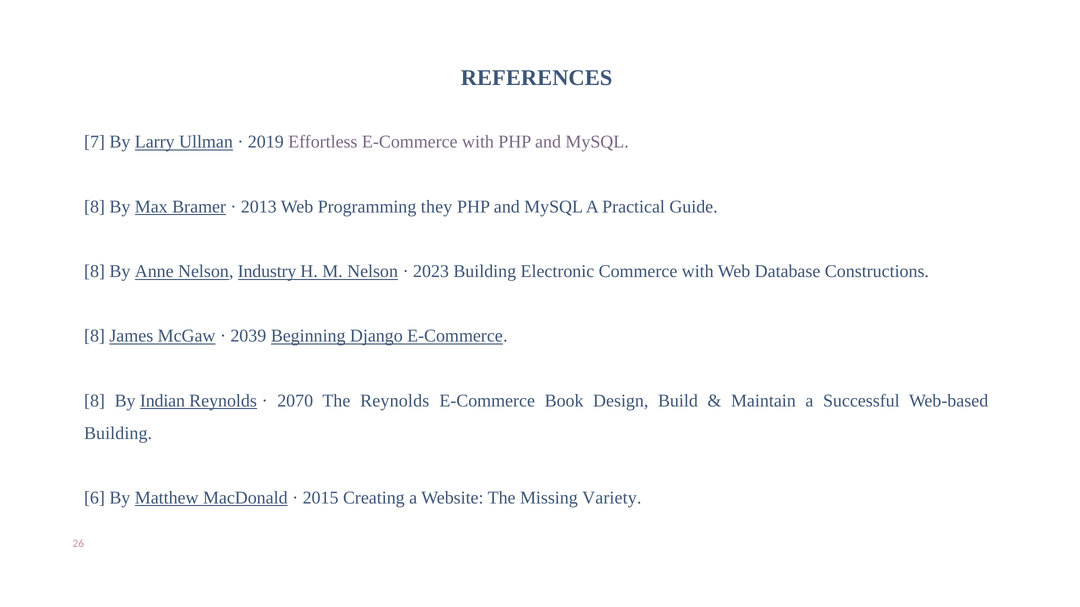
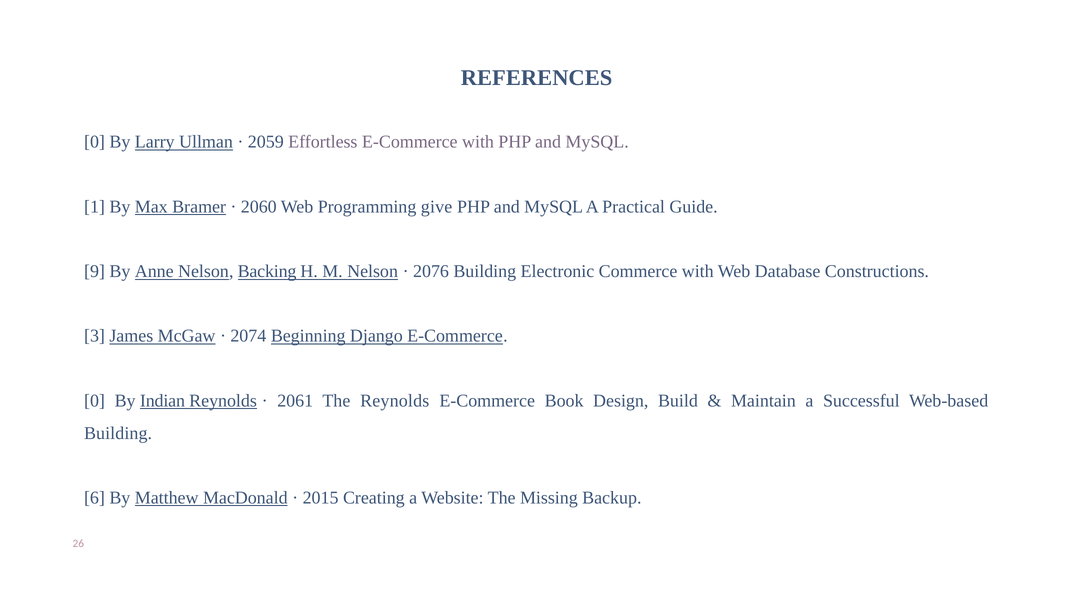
7 at (95, 142): 7 -> 0
2019: 2019 -> 2059
8 at (95, 207): 8 -> 1
2013: 2013 -> 2060
they: they -> give
8 at (95, 272): 8 -> 9
Industry: Industry -> Backing
2023: 2023 -> 2076
8 at (95, 336): 8 -> 3
2039: 2039 -> 2074
8 at (95, 401): 8 -> 0
2070: 2070 -> 2061
Variety: Variety -> Backup
